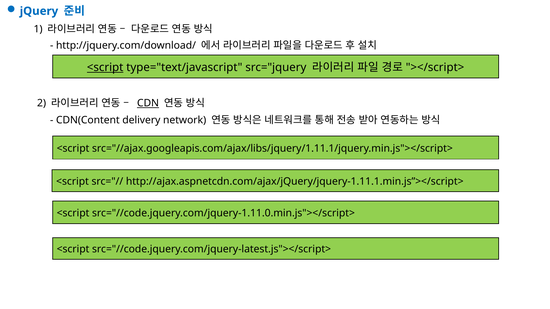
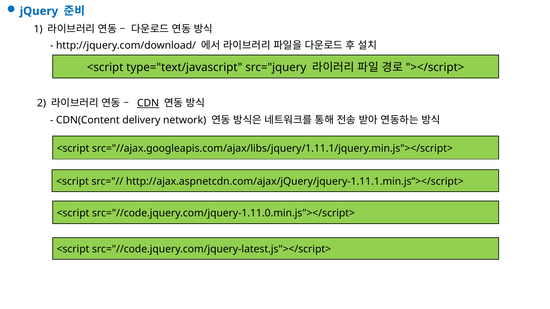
<script at (105, 67) underline: present -> none
